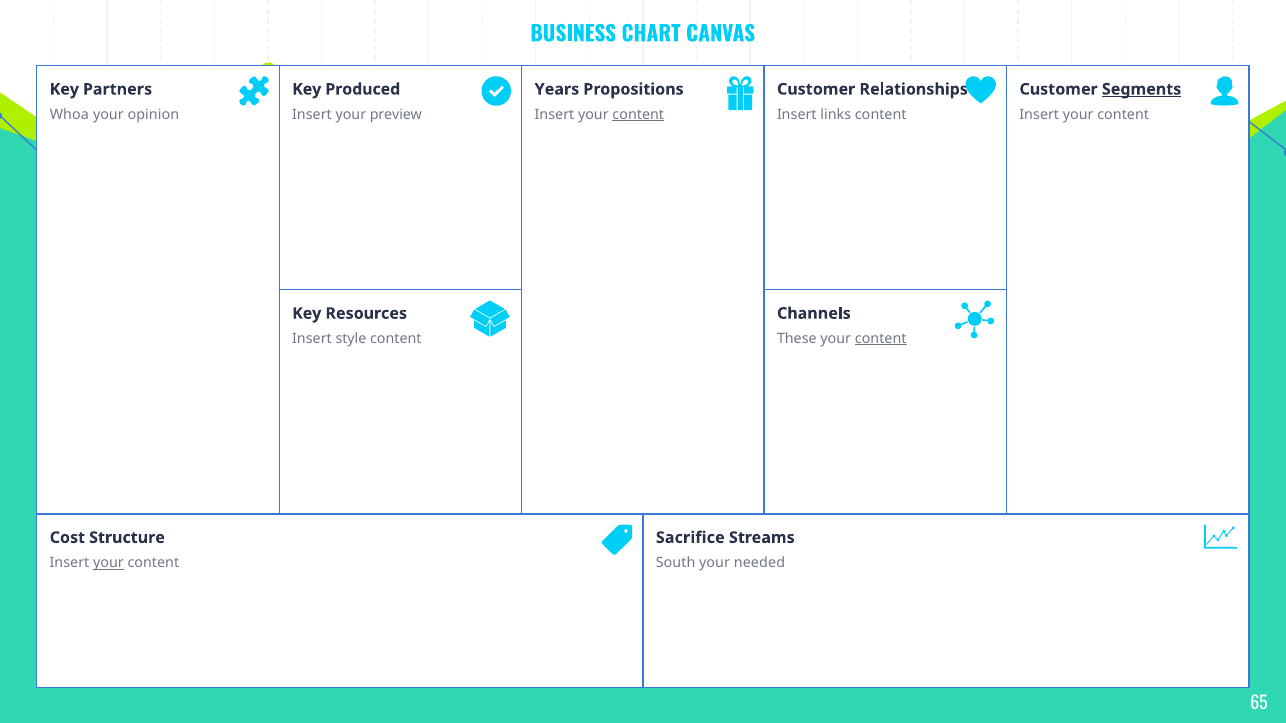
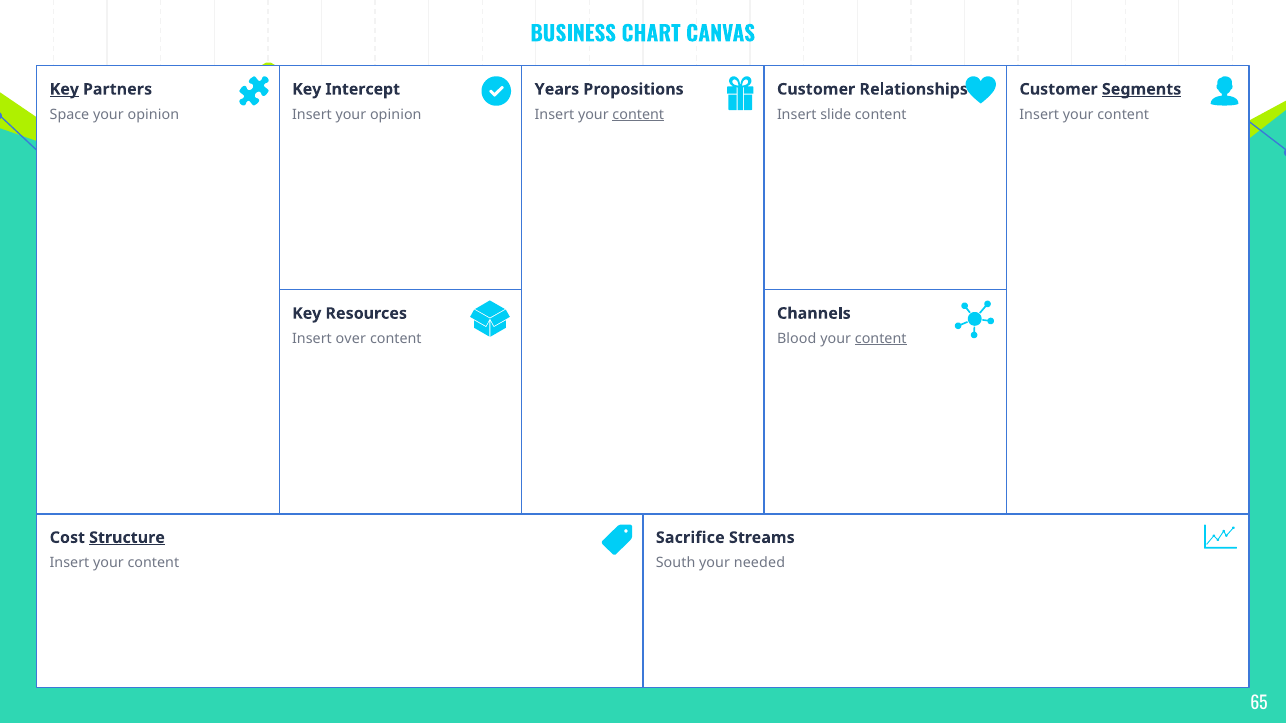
Key at (64, 89) underline: none -> present
Produced: Produced -> Intercept
Whoa: Whoa -> Space
Insert your preview: preview -> opinion
links: links -> slide
style: style -> over
These: These -> Blood
Structure underline: none -> present
your at (108, 563) underline: present -> none
